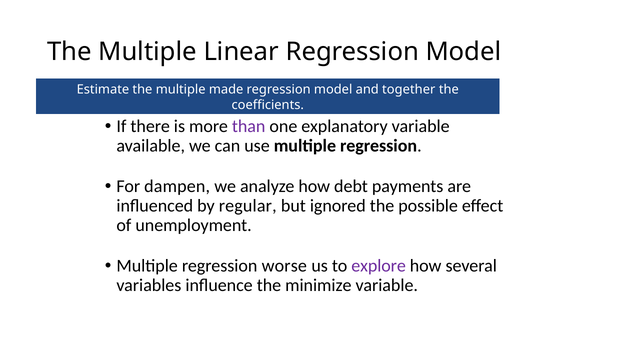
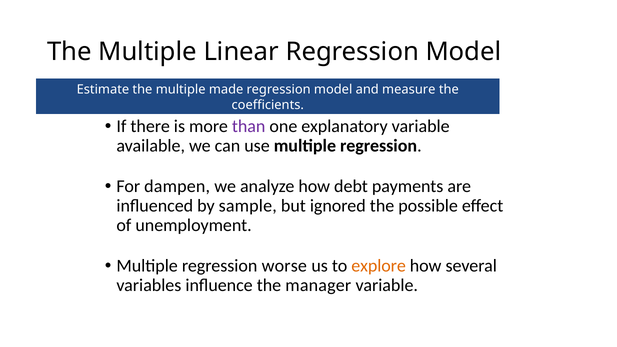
together: together -> measure
regular: regular -> sample
explore colour: purple -> orange
minimize: minimize -> manager
